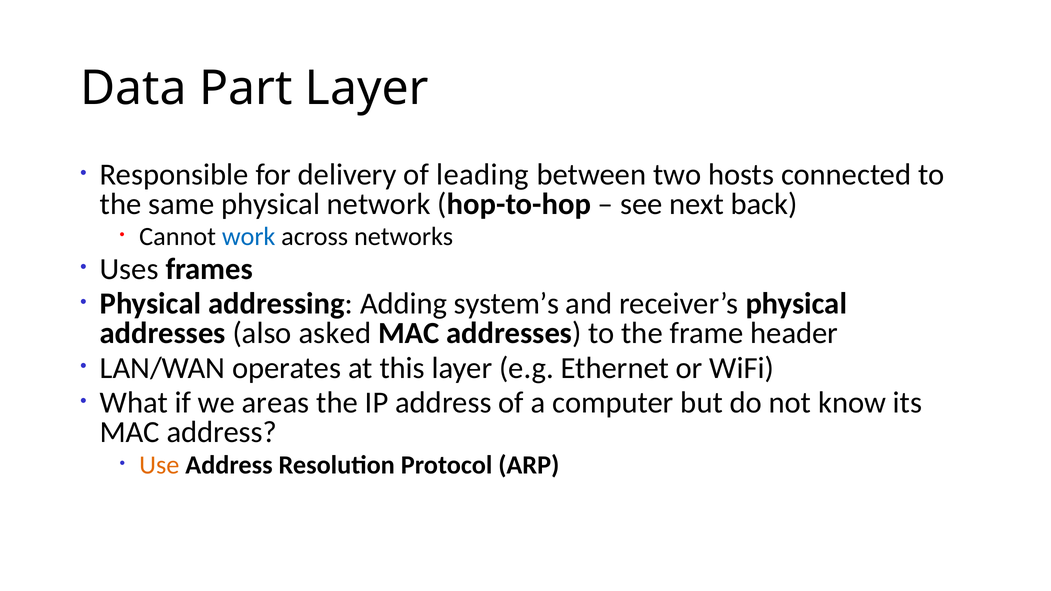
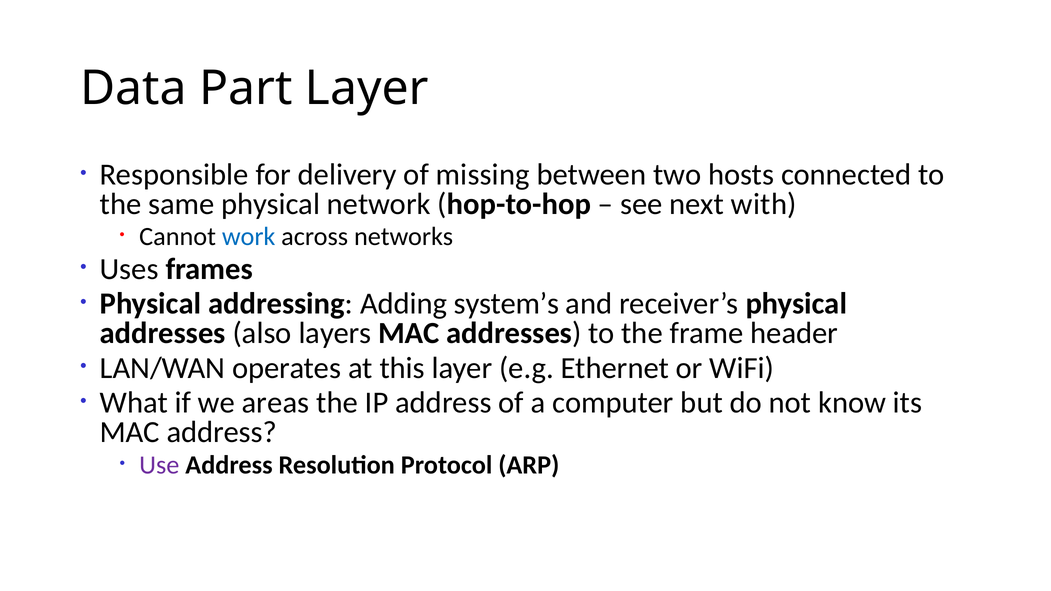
leading: leading -> missing
back: back -> with
asked: asked -> layers
Use colour: orange -> purple
